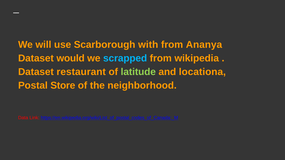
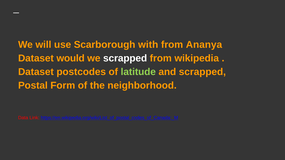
scrapped at (125, 58) colour: light blue -> white
restaurant: restaurant -> postcodes
and locationa: locationa -> scrapped
Store: Store -> Form
